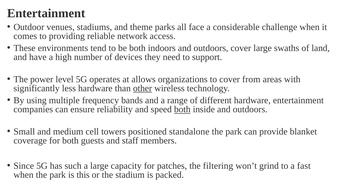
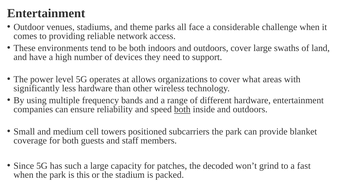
from: from -> what
other underline: present -> none
standalone: standalone -> subcarriers
filtering: filtering -> decoded
